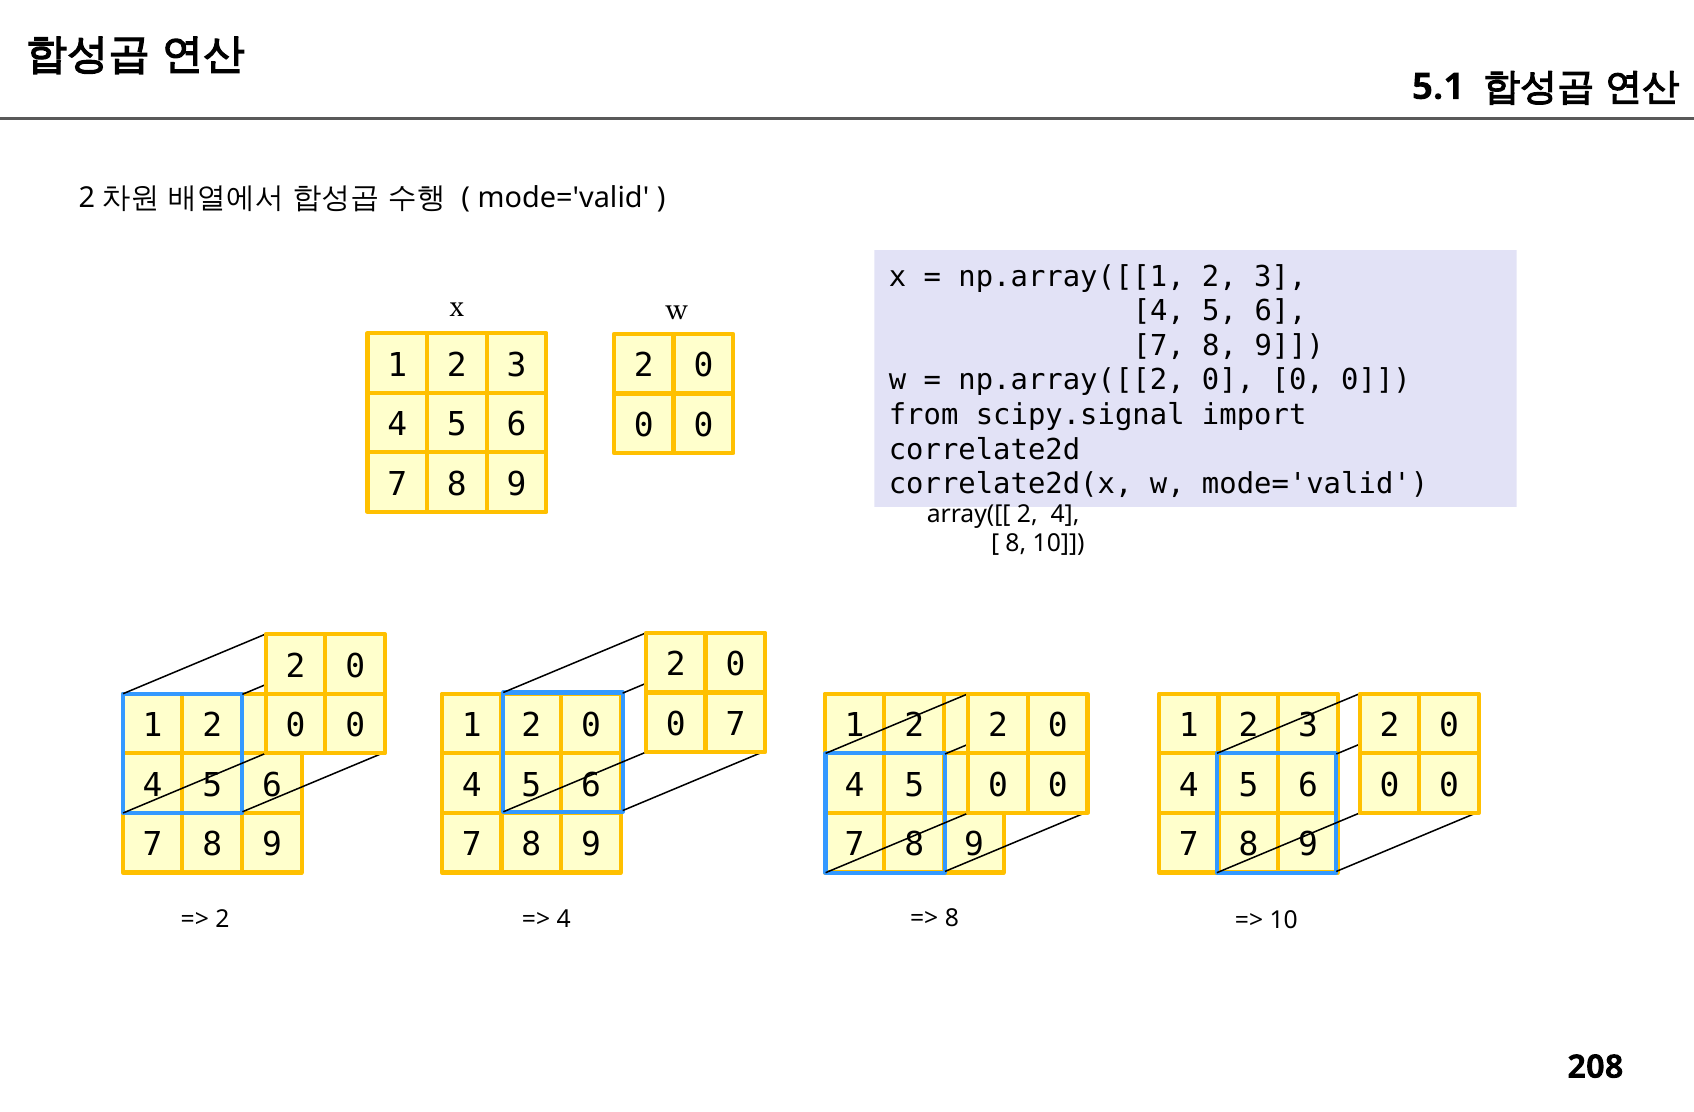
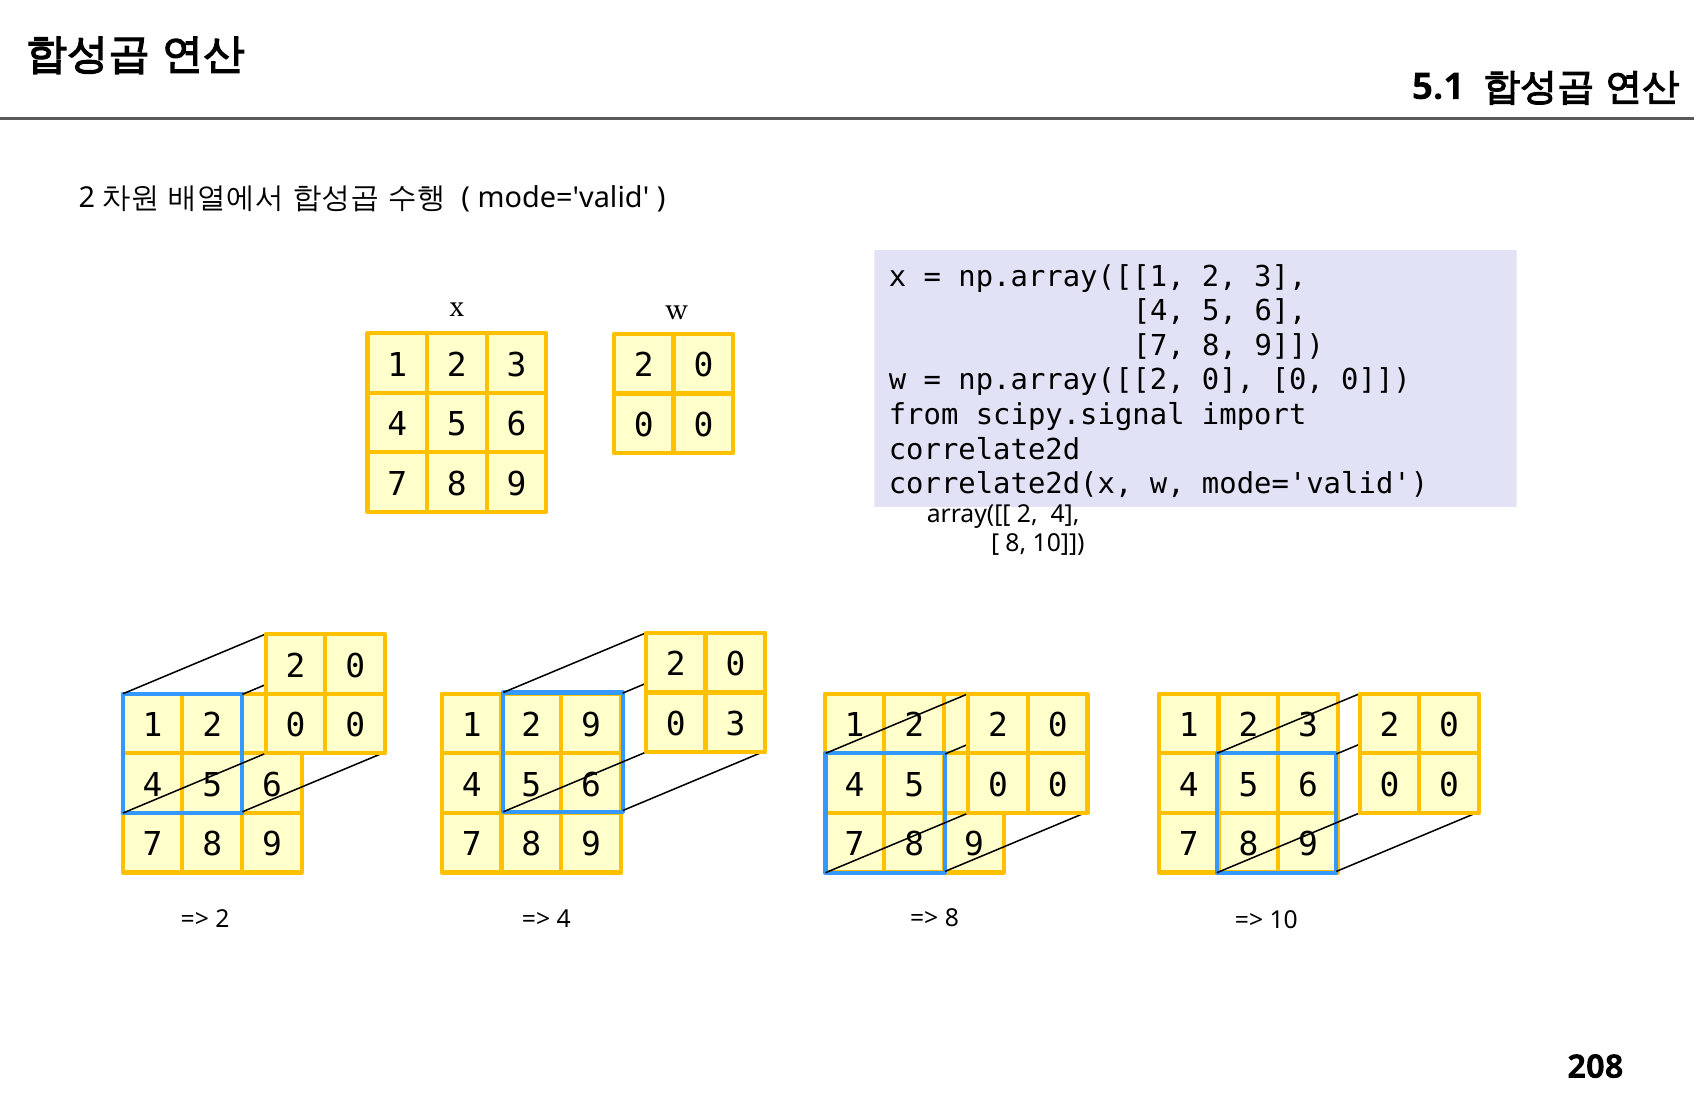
0 7: 7 -> 3
1 2 0: 0 -> 9
